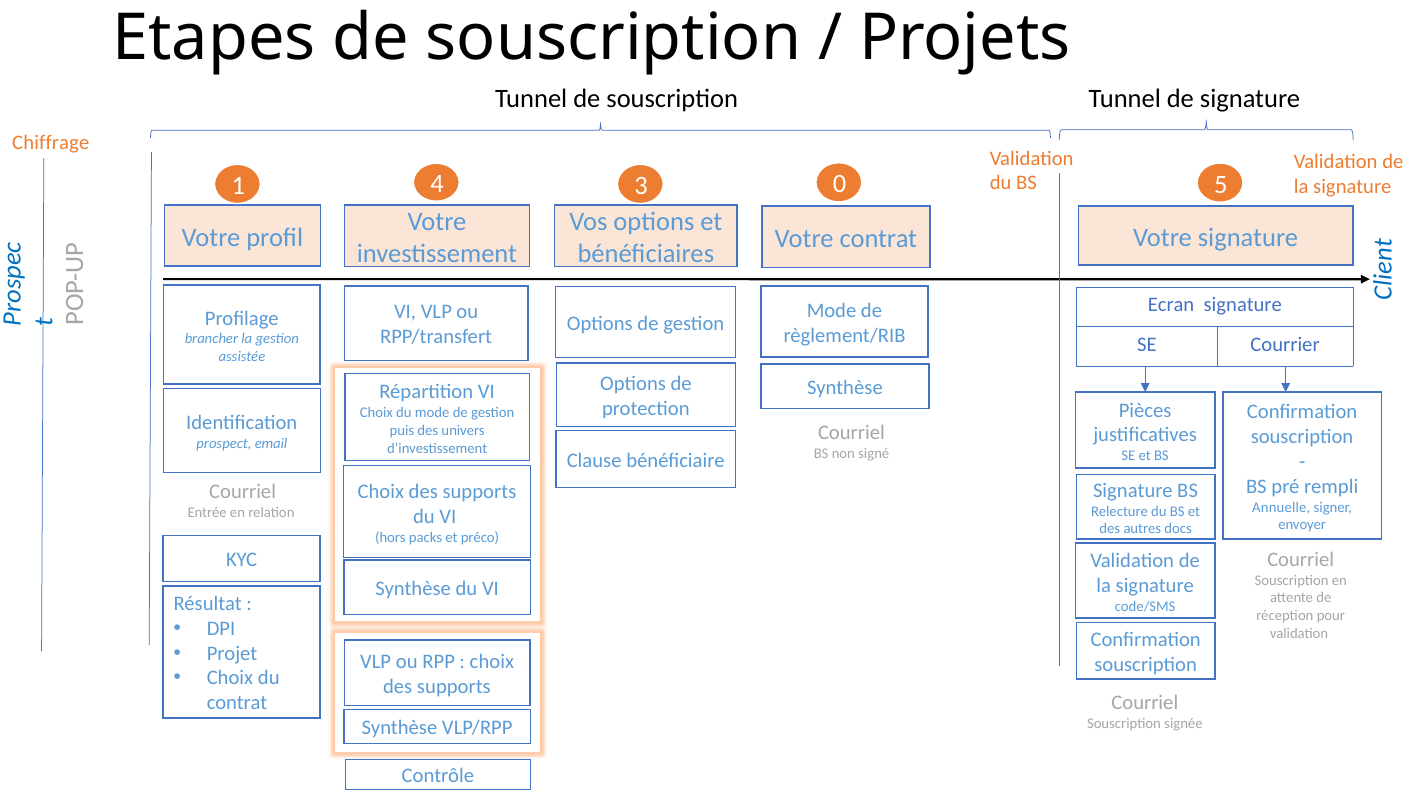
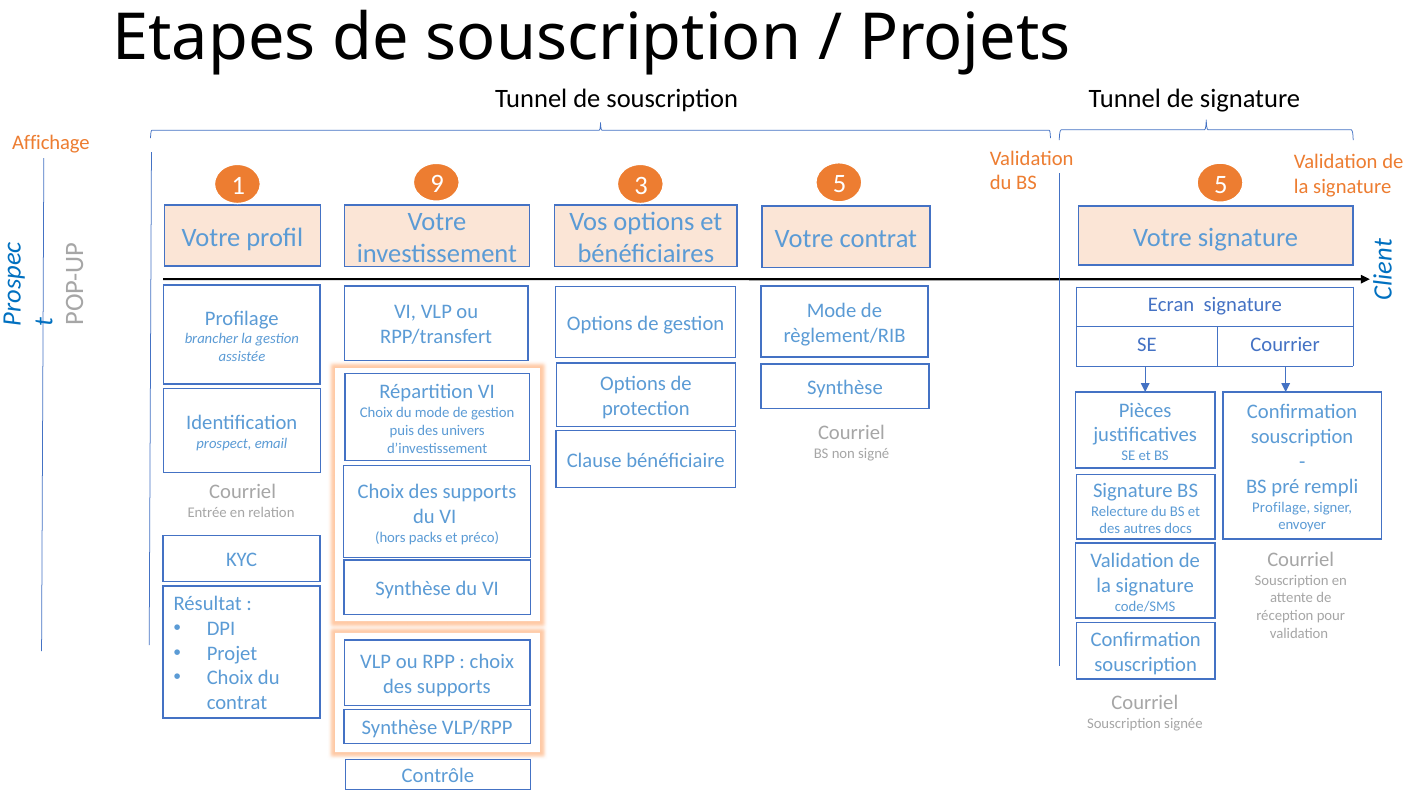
Chiffrage: Chiffrage -> Affichage
4: 4 -> 9
3 0: 0 -> 5
Annuelle at (1281, 507): Annuelle -> Profilage
